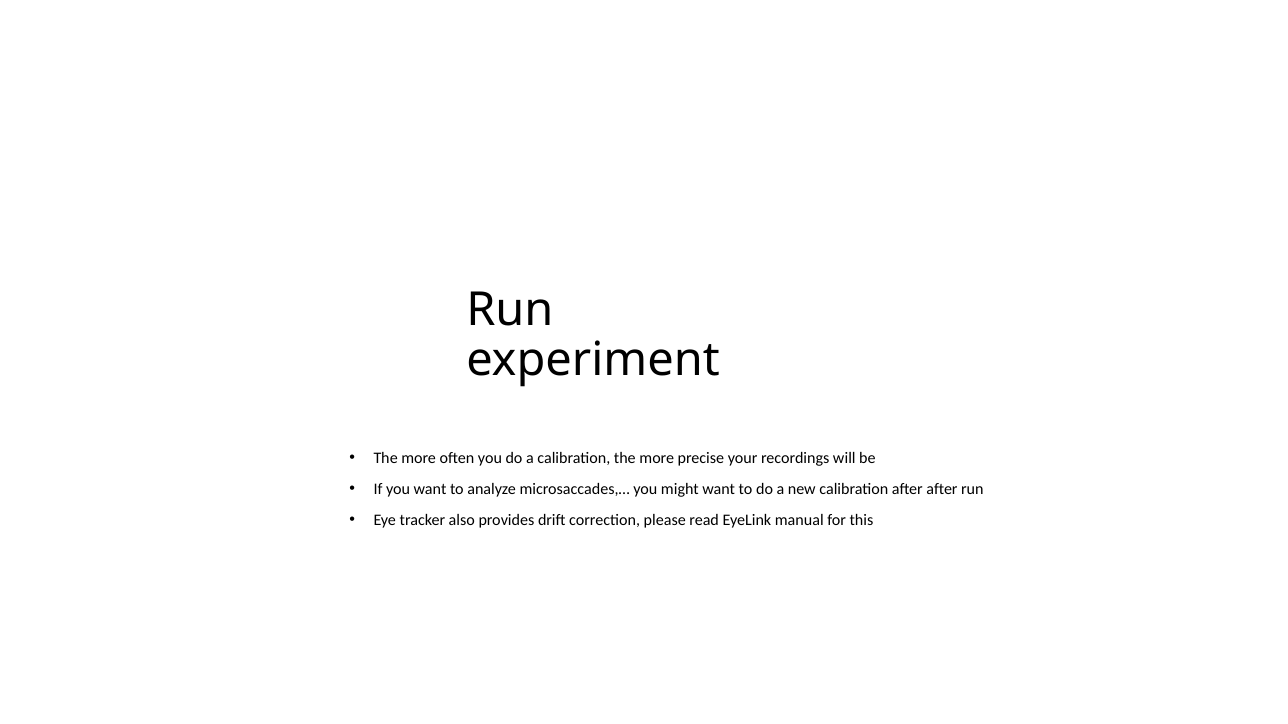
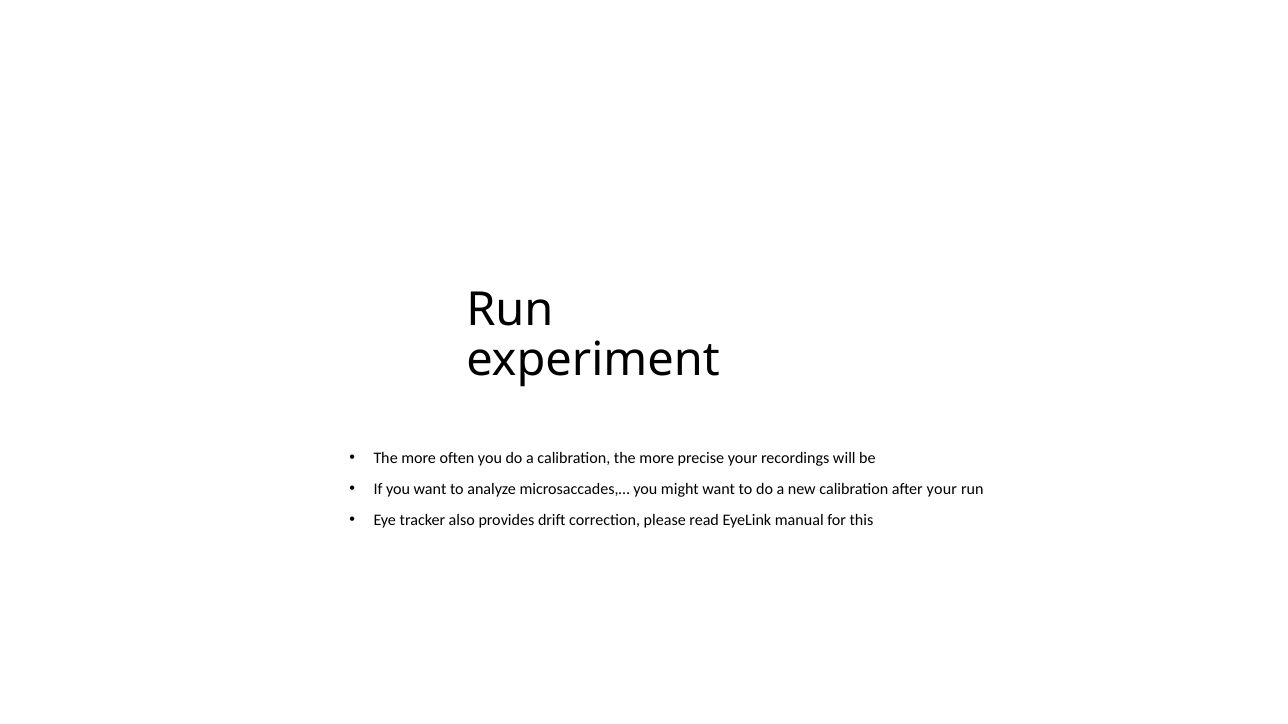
after after: after -> your
